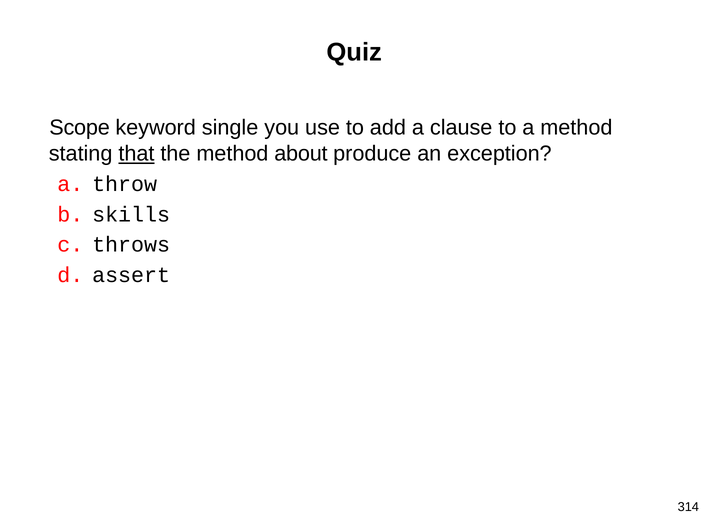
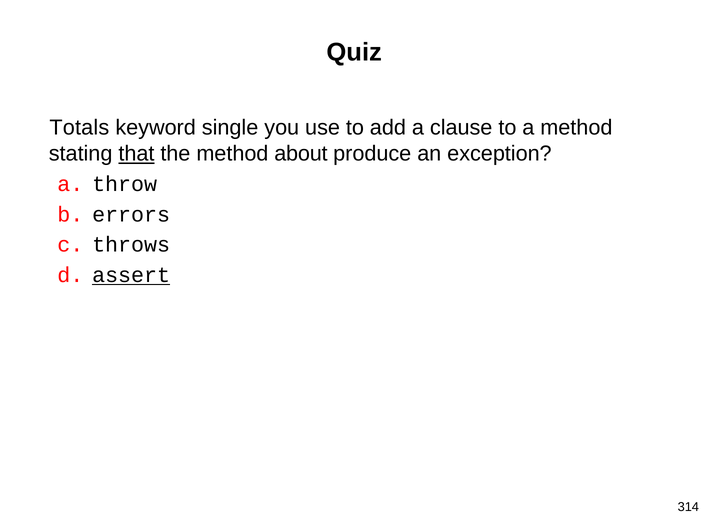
Scope: Scope -> Totals
skills: skills -> errors
assert underline: none -> present
